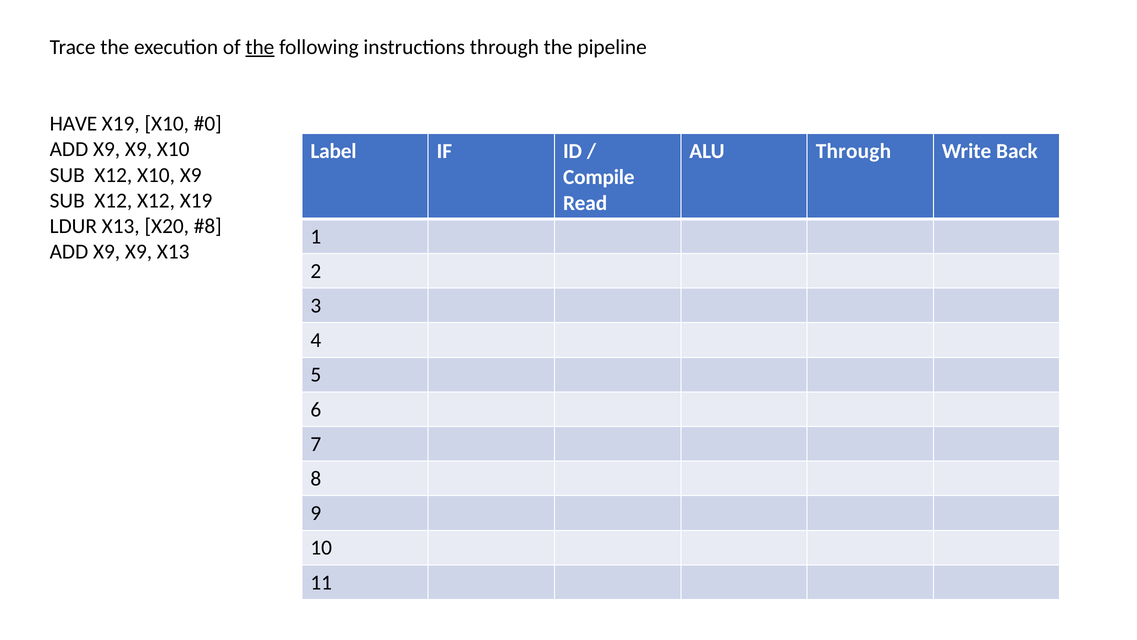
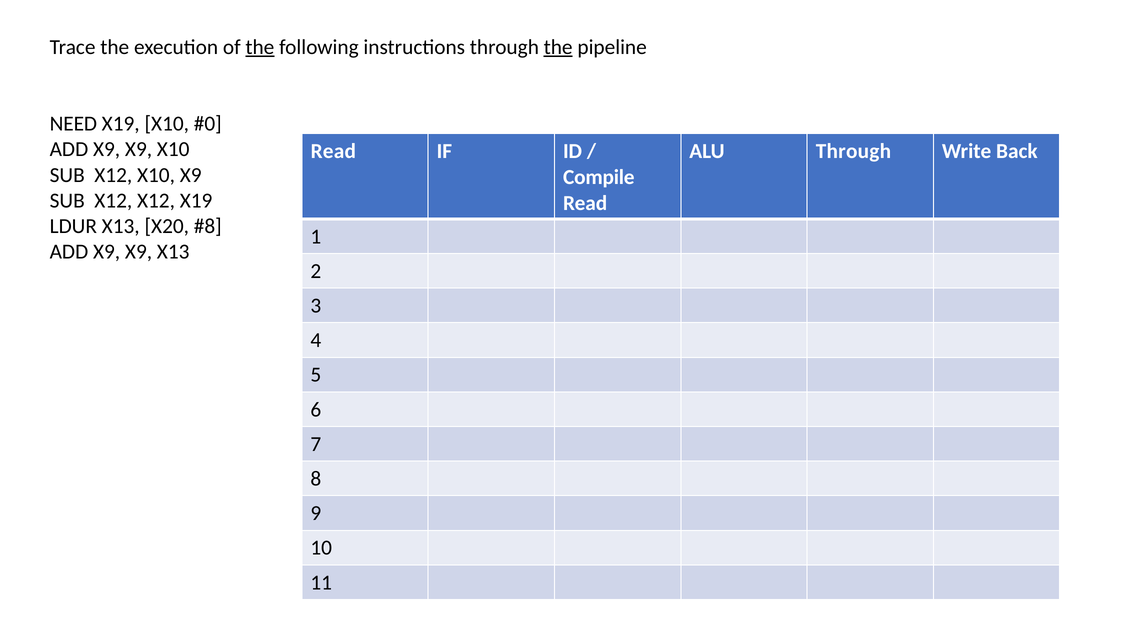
the at (558, 47) underline: none -> present
HAVE: HAVE -> NEED
Label at (334, 151): Label -> Read
